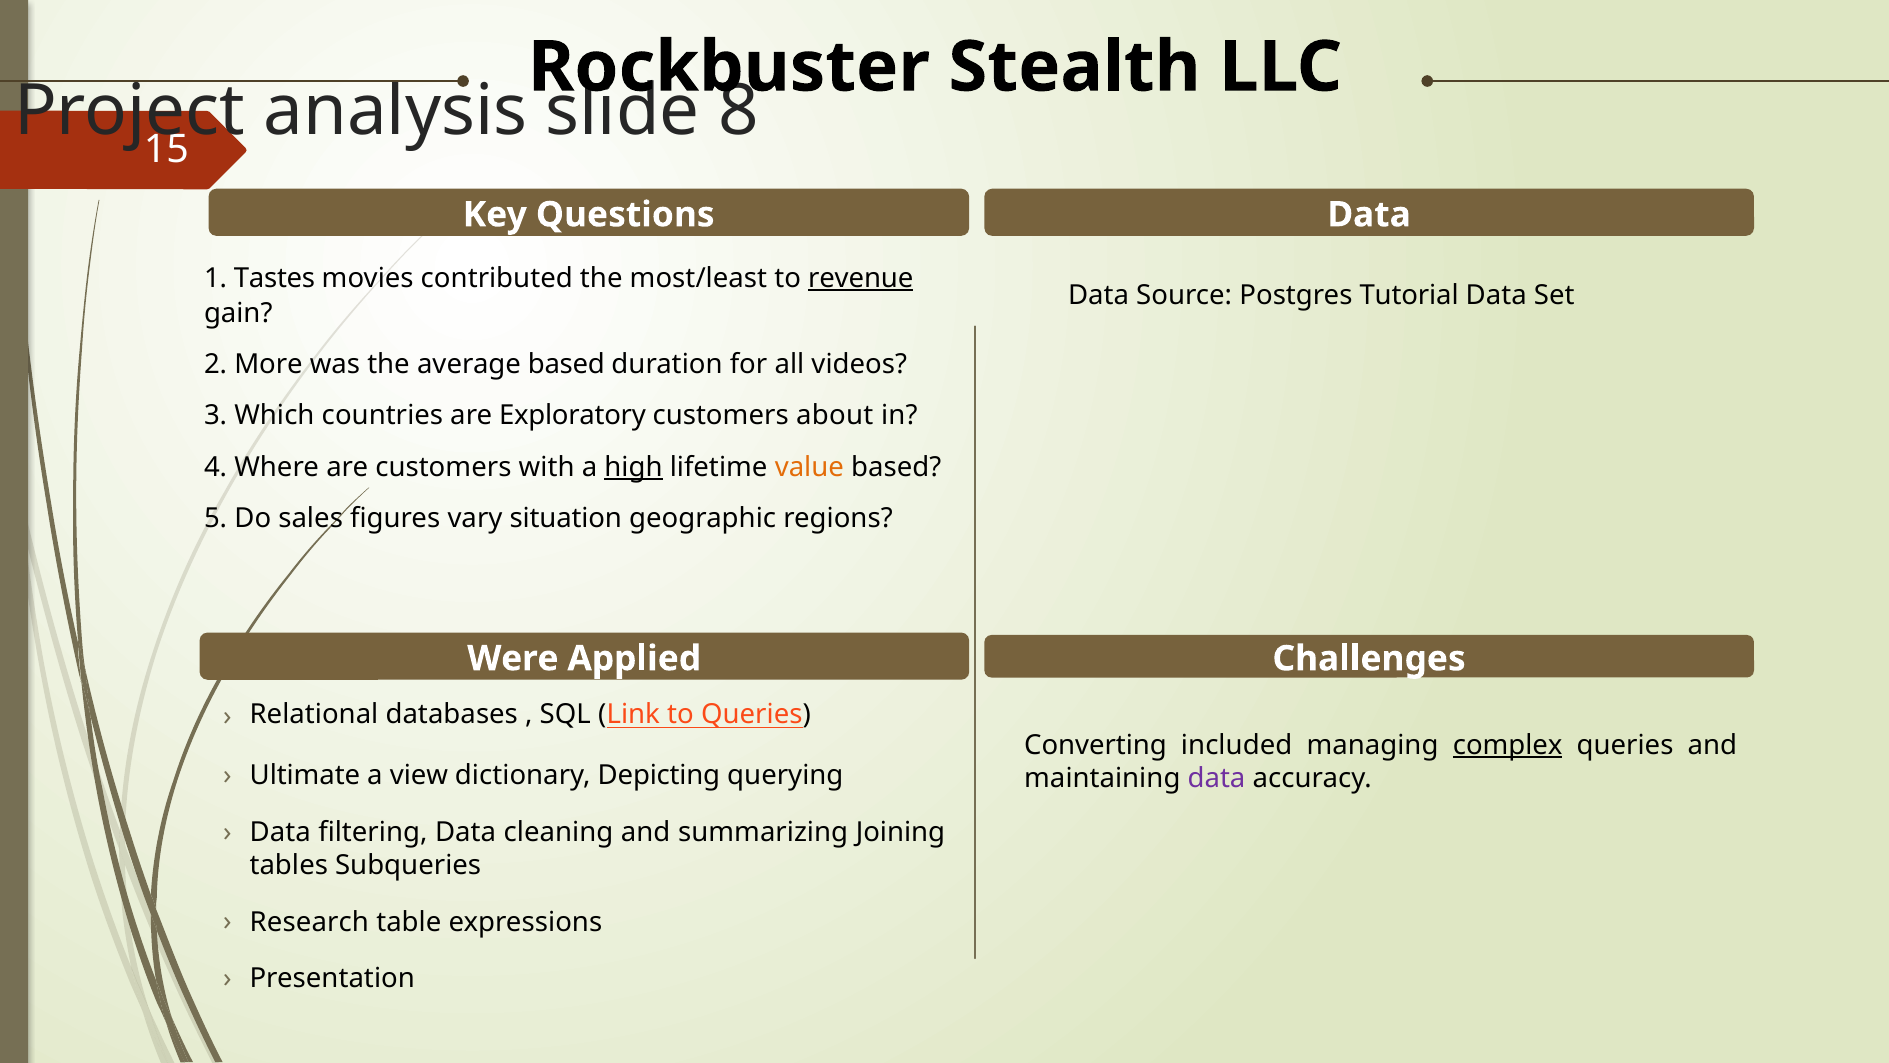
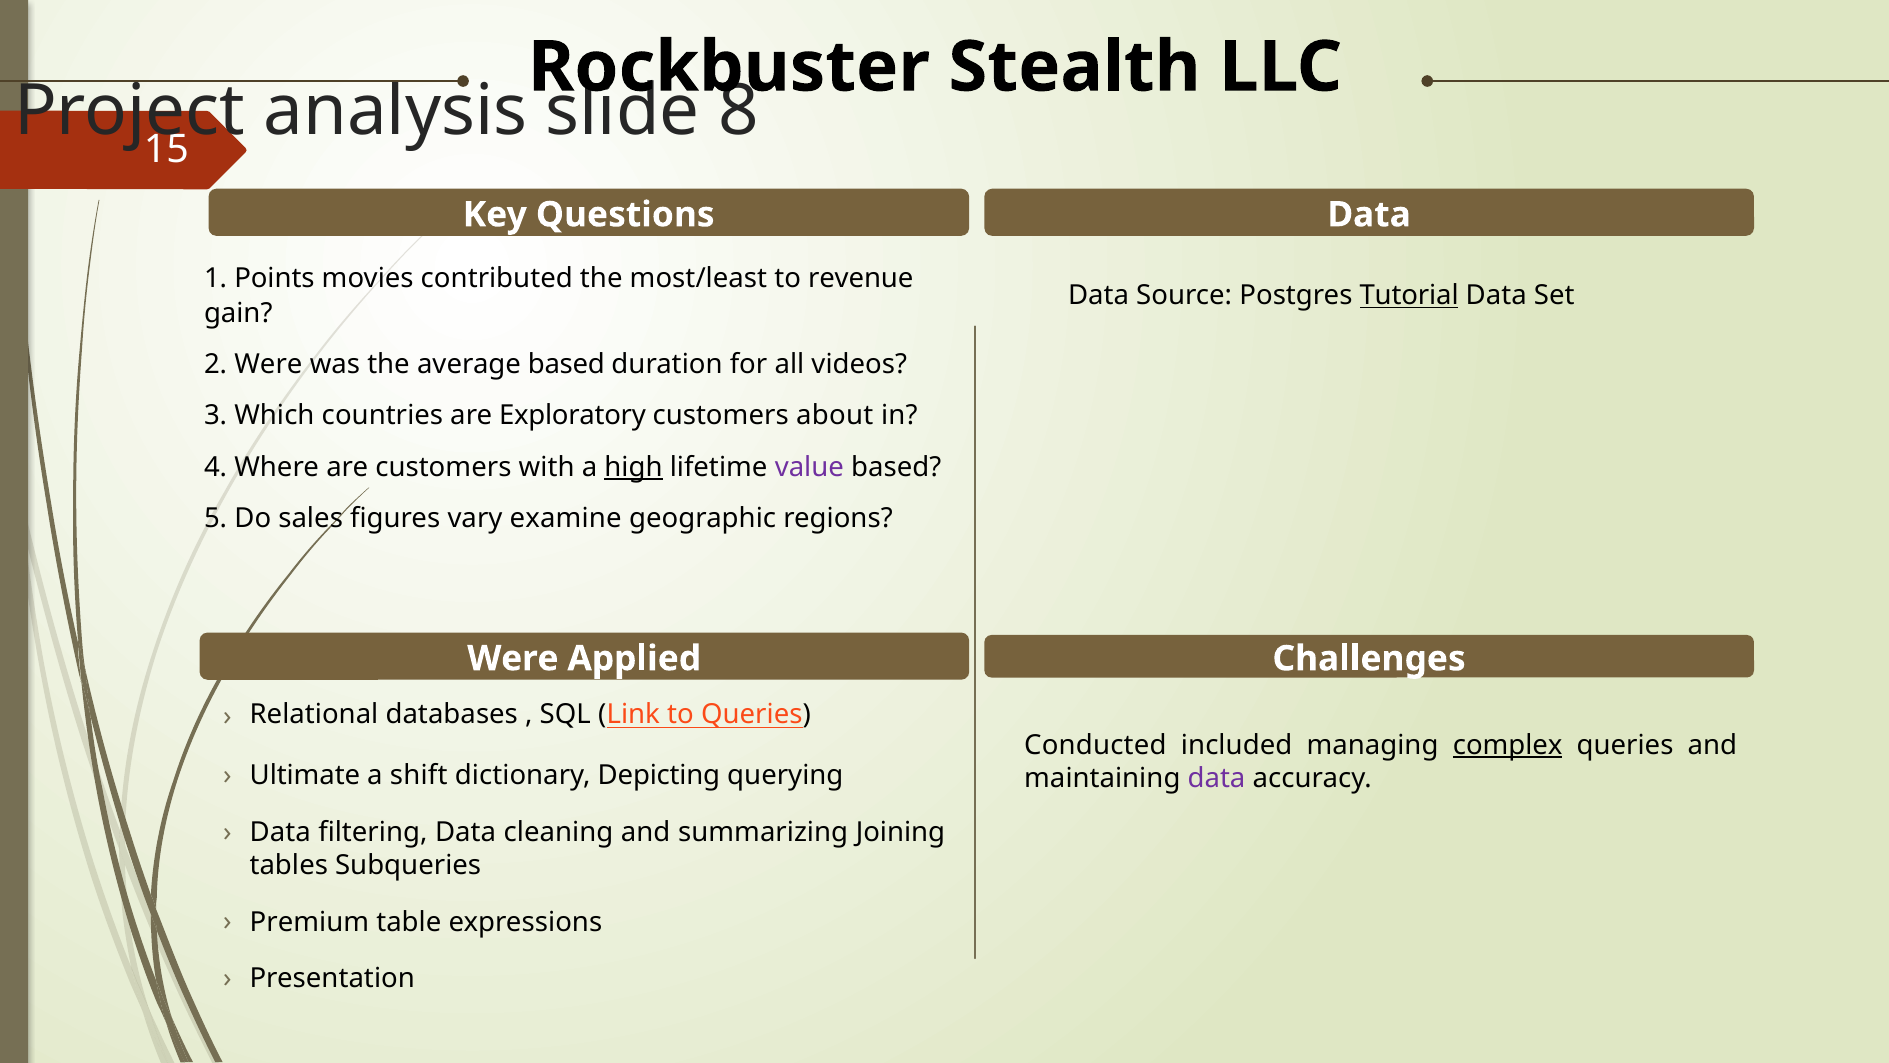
Tastes: Tastes -> Points
revenue underline: present -> none
Tutorial underline: none -> present
2 More: More -> Were
value colour: orange -> purple
situation: situation -> examine
Converting: Converting -> Conducted
view: view -> shift
Research: Research -> Premium
